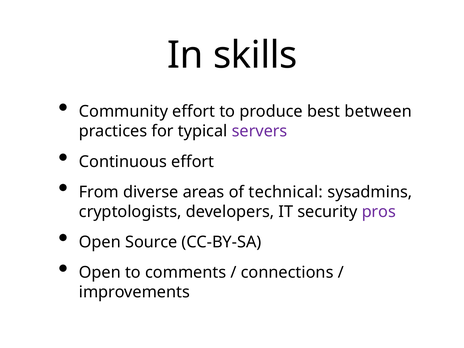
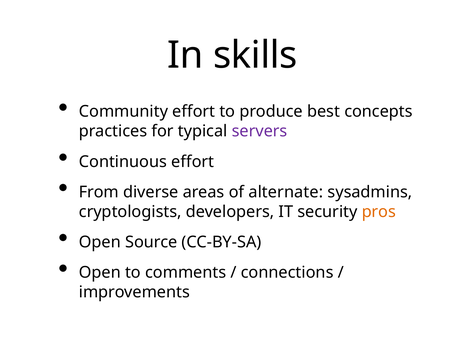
between: between -> concepts
technical: technical -> alternate
pros colour: purple -> orange
